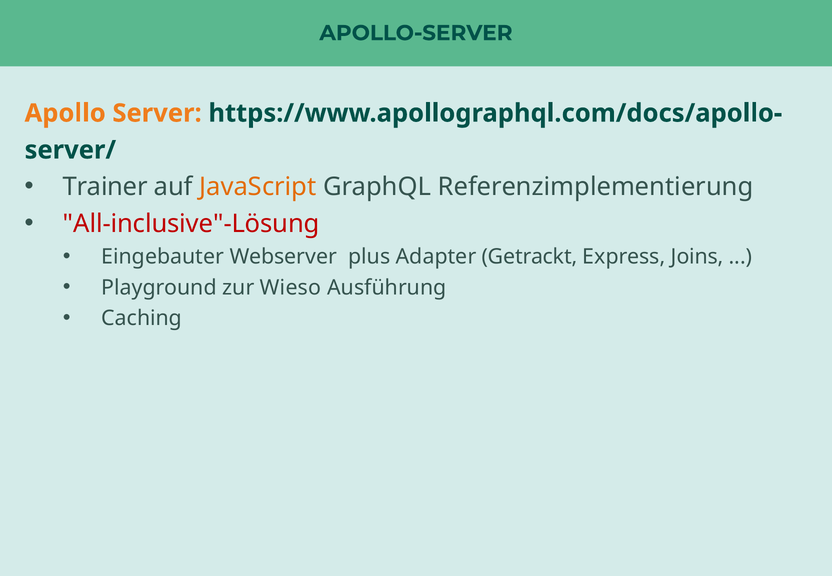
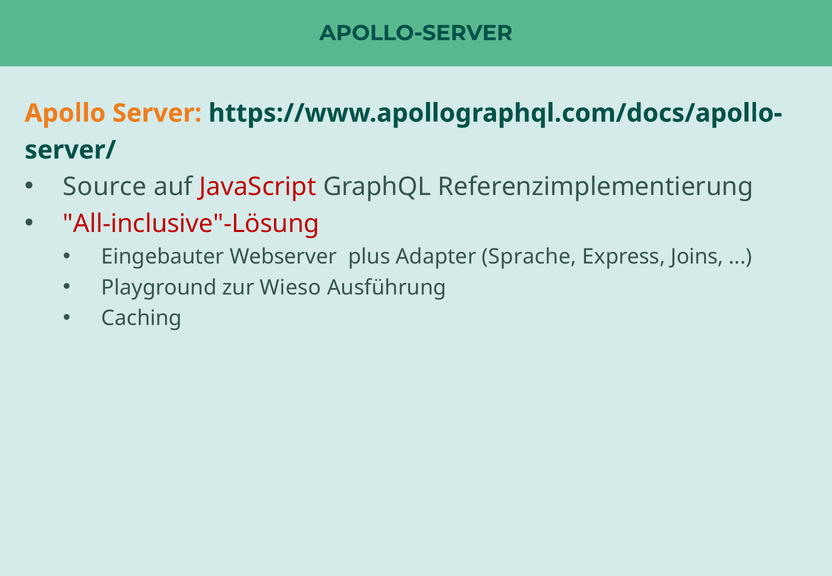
Trainer: Trainer -> Source
JavaScript colour: orange -> red
Getrackt: Getrackt -> Sprache
